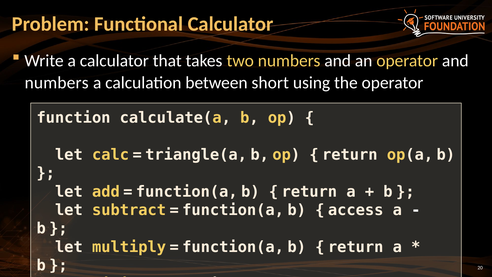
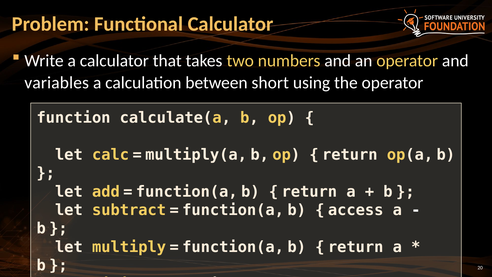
numbers at (57, 83): numbers -> variables
triangle(a: triangle(a -> multiply(a
